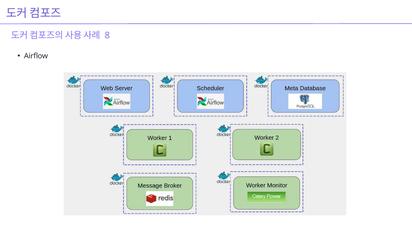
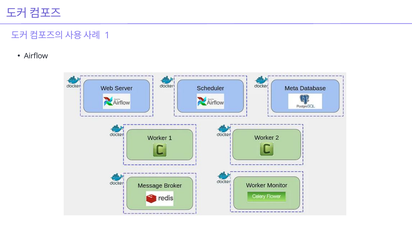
8: 8 -> 1
